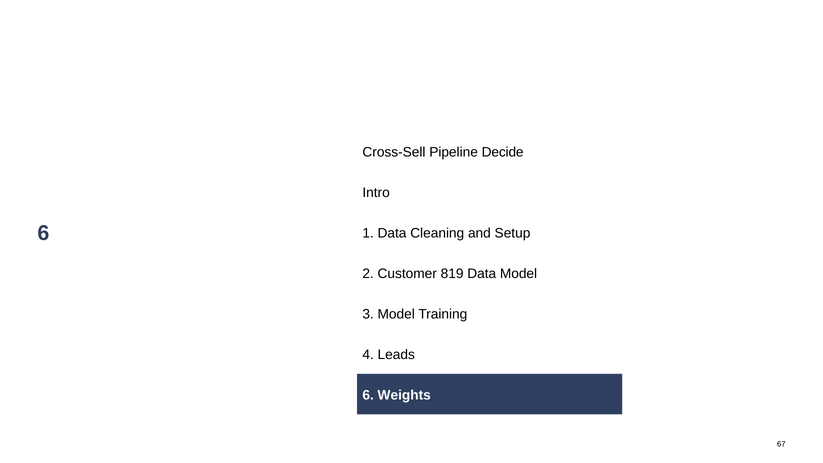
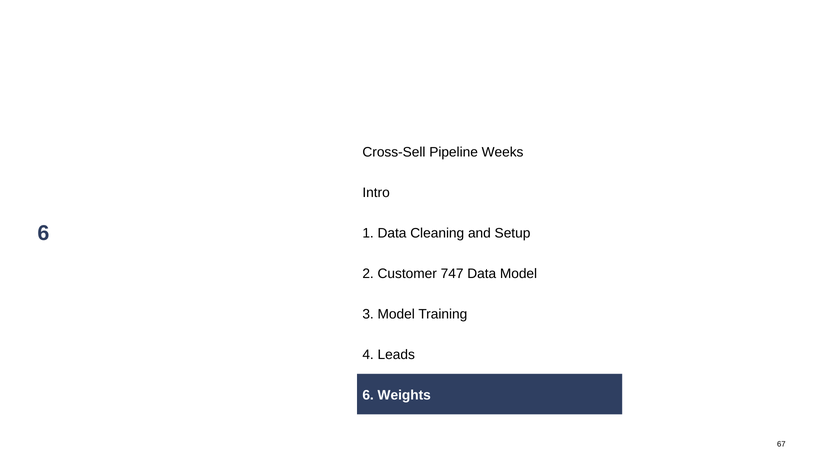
Decide: Decide -> Weeks
819: 819 -> 747
